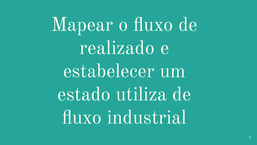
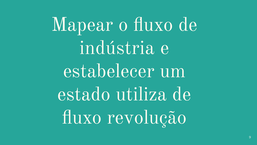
realizado: realizado -> indústria
industrial: industrial -> revolução
